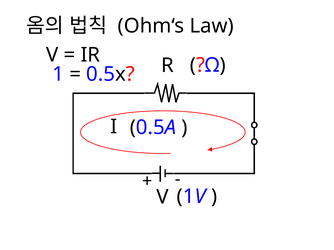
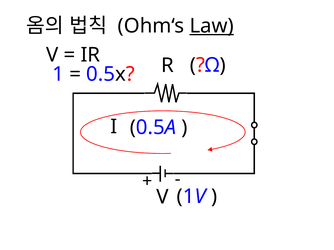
Law underline: none -> present
